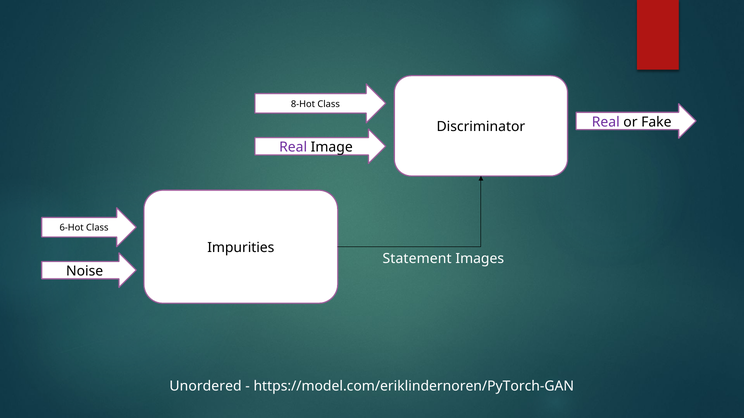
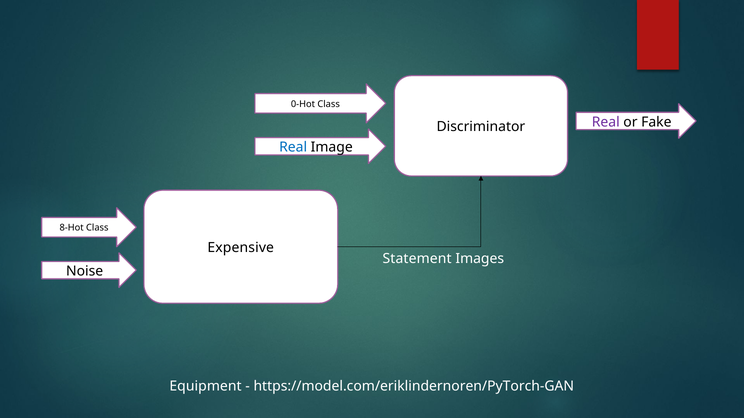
8-Hot: 8-Hot -> 0-Hot
Real at (293, 147) colour: purple -> blue
6-Hot: 6-Hot -> 8-Hot
Impurities: Impurities -> Expensive
Unordered: Unordered -> Equipment
